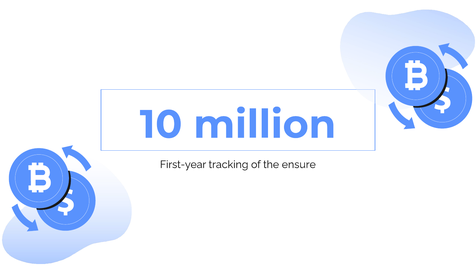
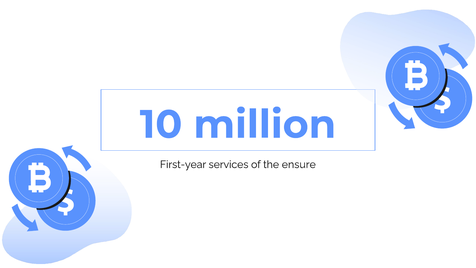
tracking: tracking -> services
